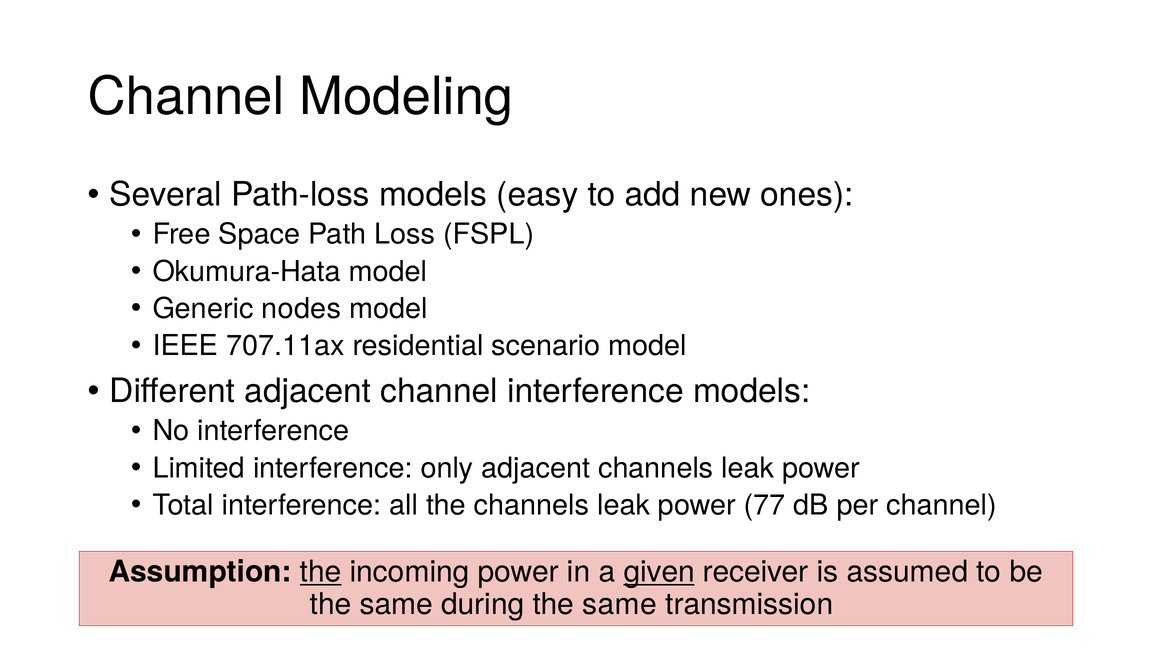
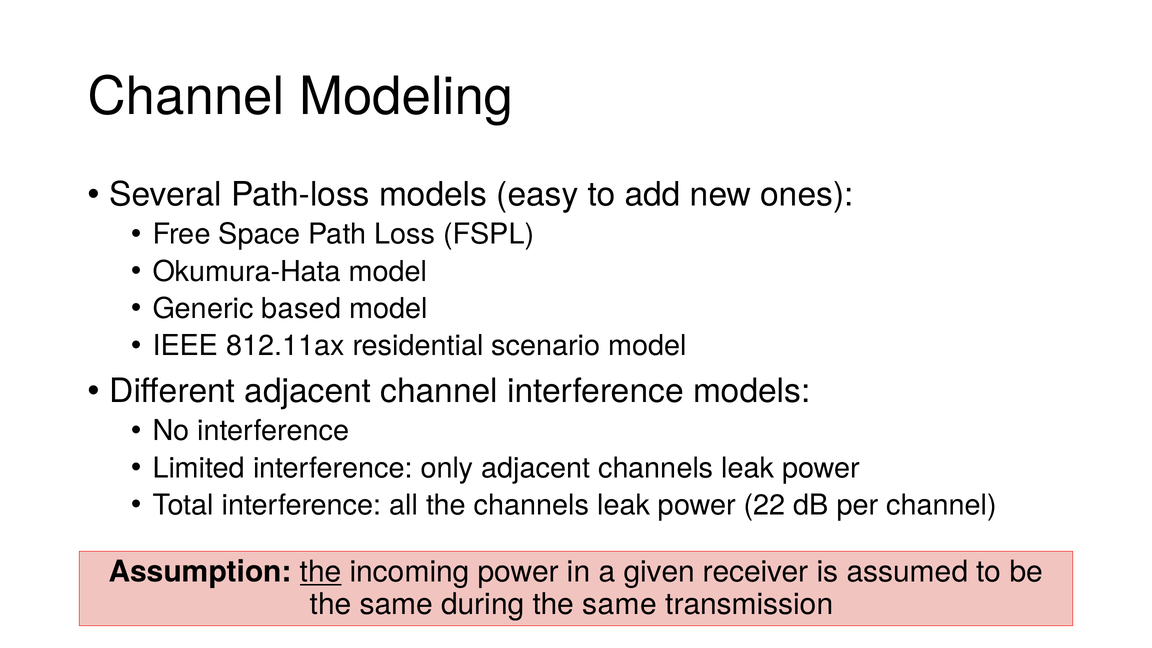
nodes: nodes -> based
707.11ax: 707.11ax -> 812.11ax
77: 77 -> 22
given underline: present -> none
